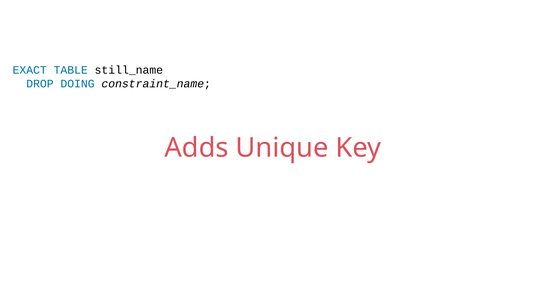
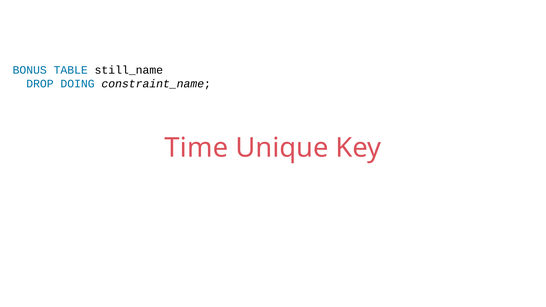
EXACT: EXACT -> BONUS
Adds: Adds -> Time
